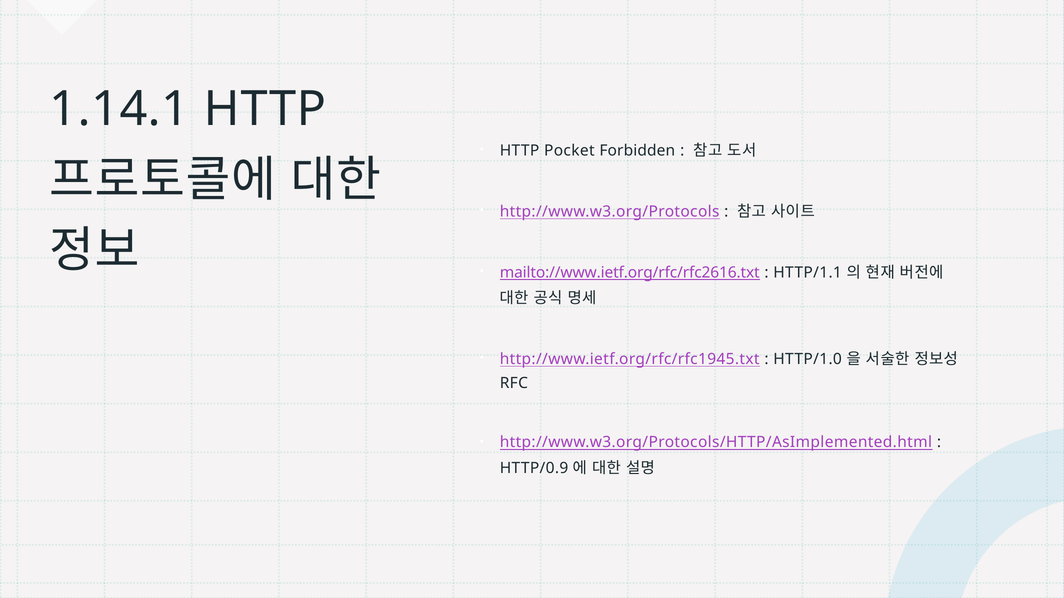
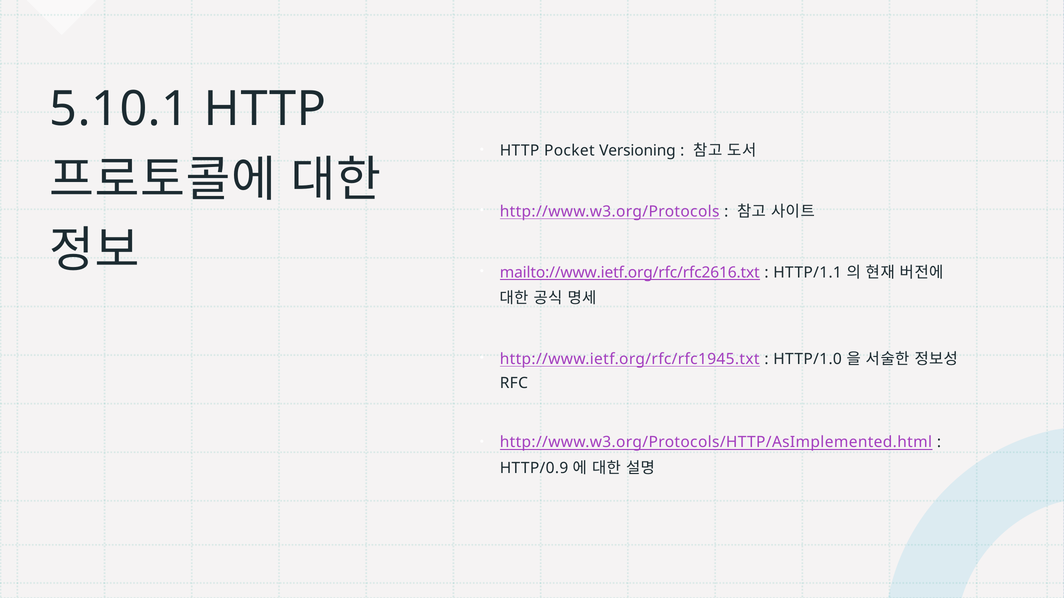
1.14.1: 1.14.1 -> 5.10.1
Forbidden: Forbidden -> Versioning
